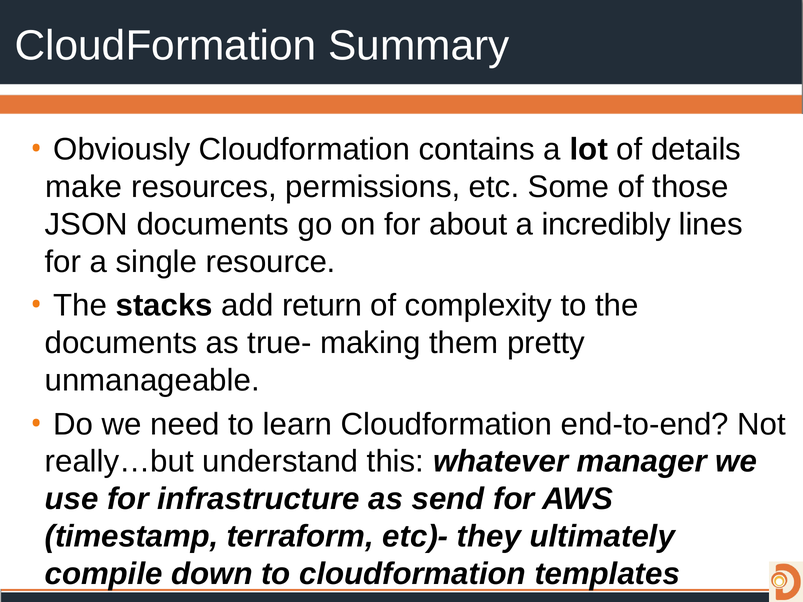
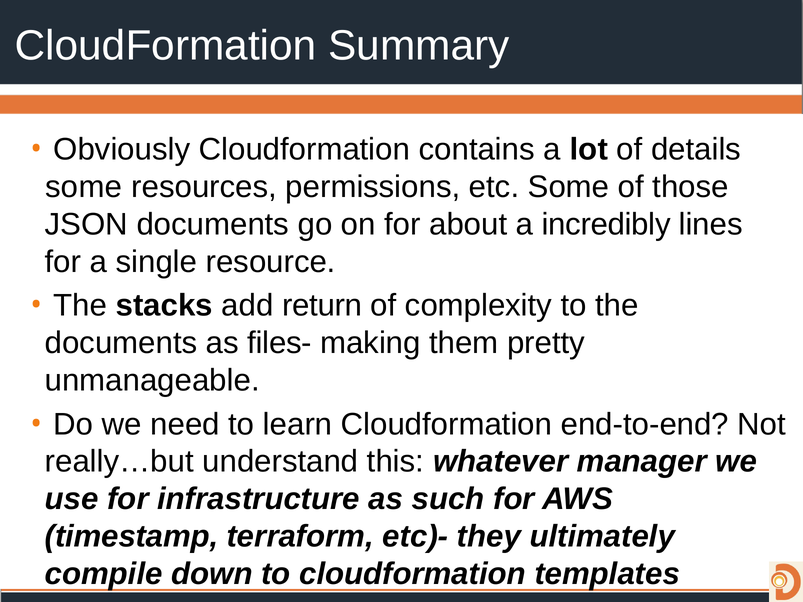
make at (84, 187): make -> some
true-: true- -> files-
send: send -> such
